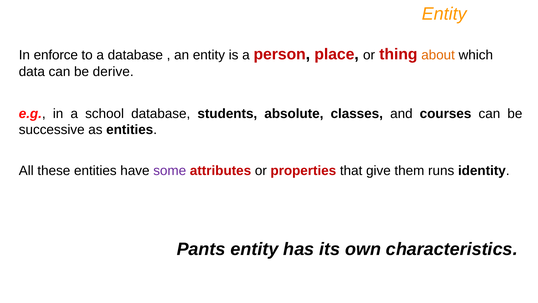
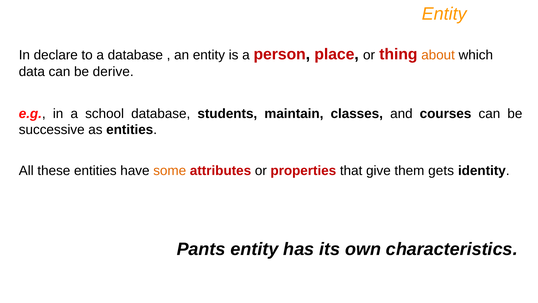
enforce: enforce -> declare
absolute: absolute -> maintain
some colour: purple -> orange
runs: runs -> gets
